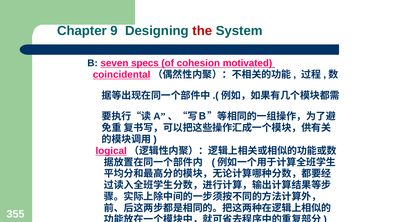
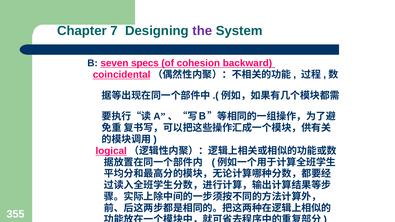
9: 9 -> 7
the colour: red -> purple
motivated: motivated -> backward
